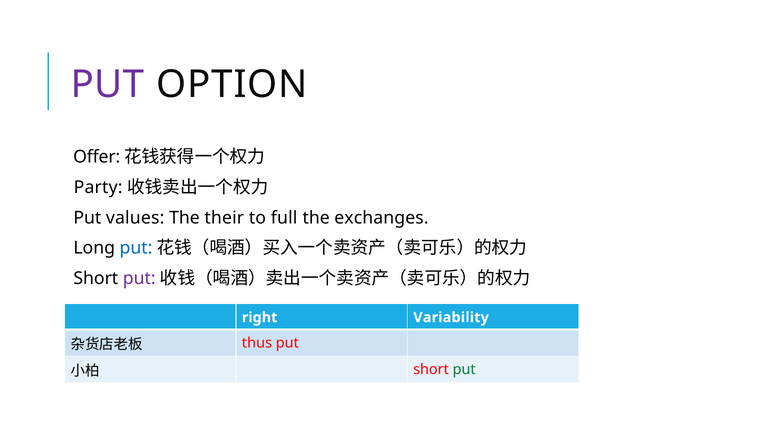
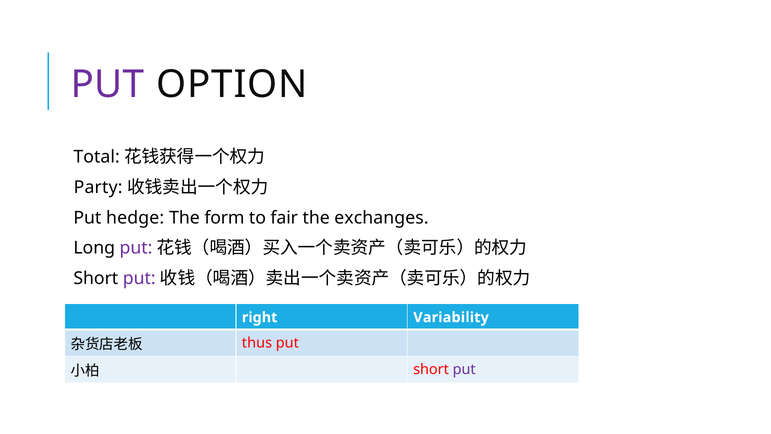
Offer: Offer -> Total
values: values -> hedge
their: their -> form
full: full -> fair
put at (136, 248) colour: blue -> purple
put at (464, 369) colour: green -> purple
